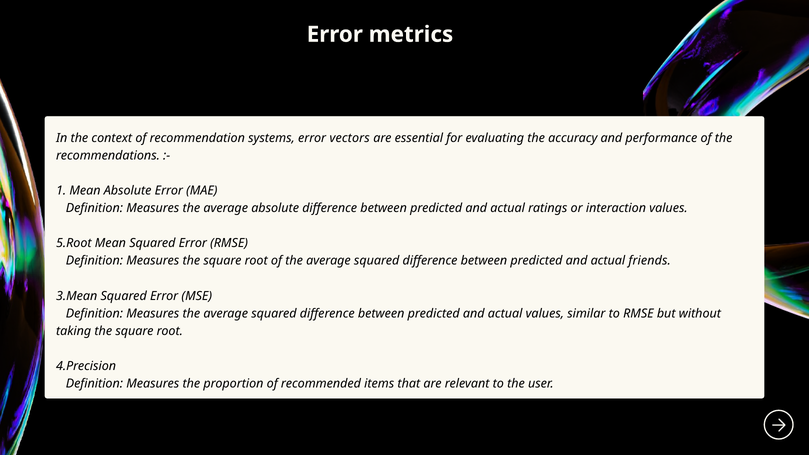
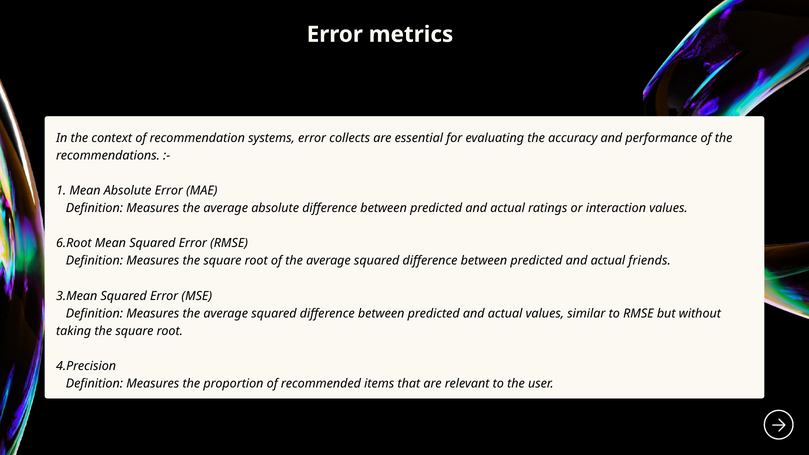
vectors: vectors -> collects
5.Root: 5.Root -> 6.Root
